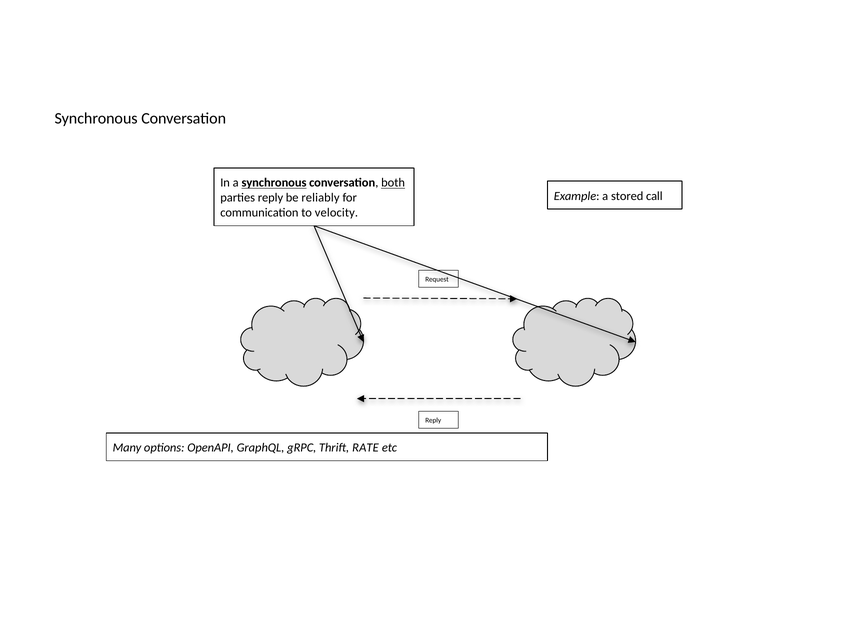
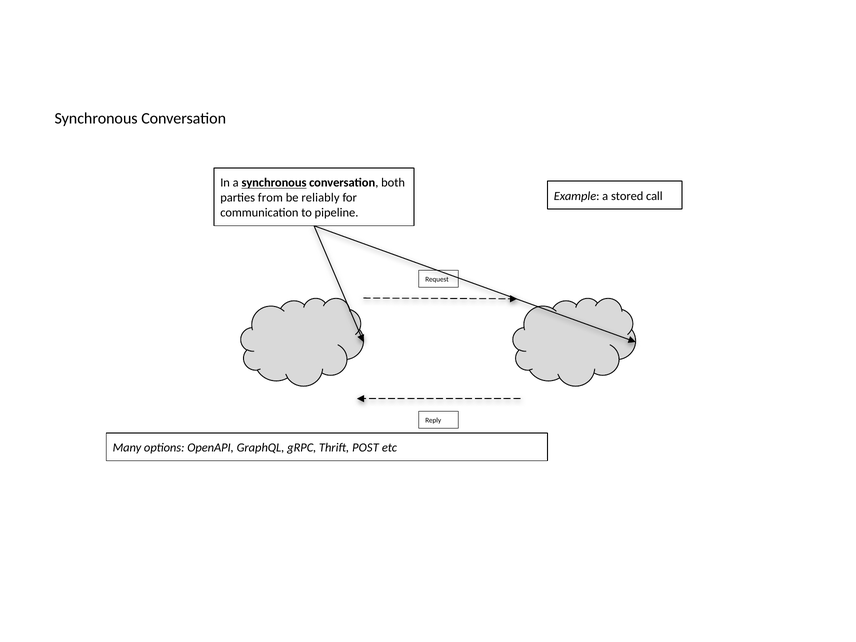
both underline: present -> none
parties reply: reply -> from
velocity: velocity -> pipeline
RATE: RATE -> POST
